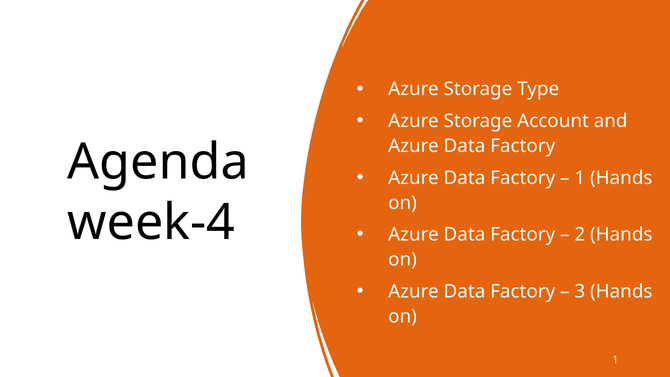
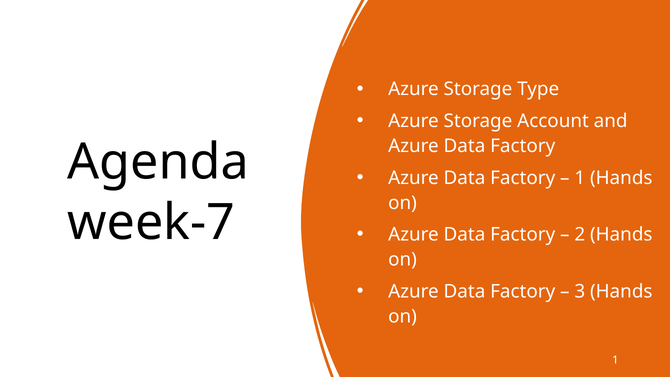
week-4: week-4 -> week-7
